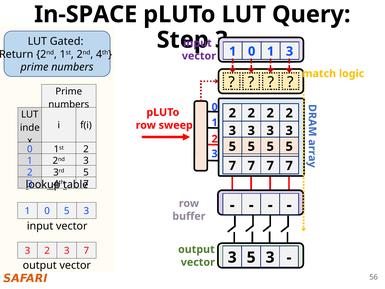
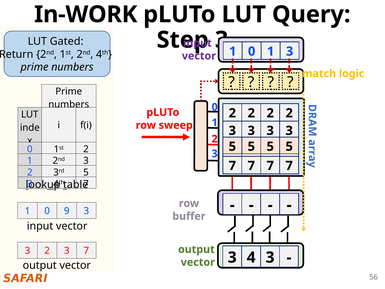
In-SPACE: In-SPACE -> In-WORK
0 5: 5 -> 9
5 at (251, 257): 5 -> 4
